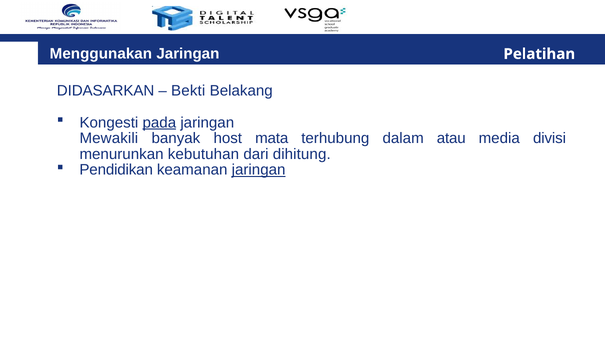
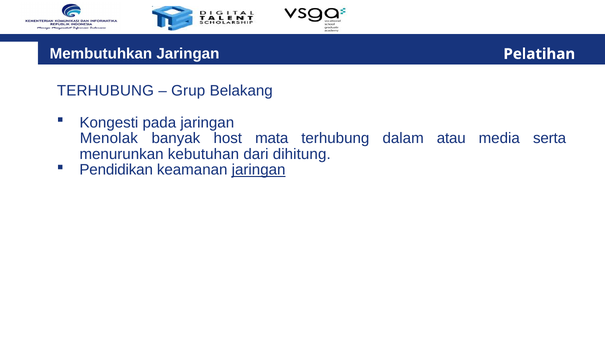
Menggunakan: Menggunakan -> Membutuhkan
DIDASARKAN at (106, 91): DIDASARKAN -> TERHUBUNG
Bekti: Bekti -> Grup
pada underline: present -> none
Mewakili: Mewakili -> Menolak
divisi: divisi -> serta
